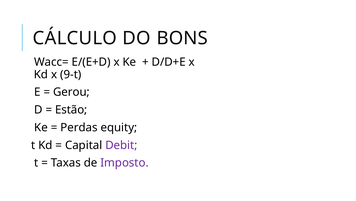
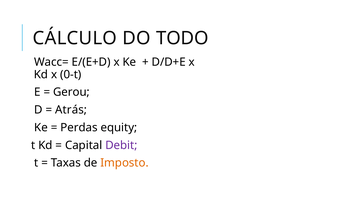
BONS: BONS -> TODO
9-t: 9-t -> 0-t
Estão: Estão -> Atrás
Imposto colour: purple -> orange
